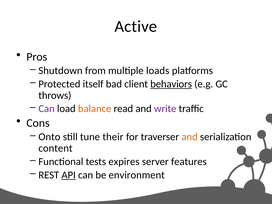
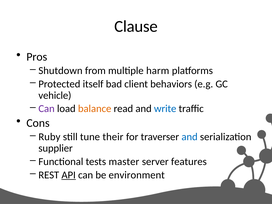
Active: Active -> Clause
loads: loads -> harm
behaviors underline: present -> none
throws: throws -> vehicle
write colour: purple -> blue
Onto: Onto -> Ruby
and at (190, 137) colour: orange -> blue
content: content -> supplier
expires: expires -> master
